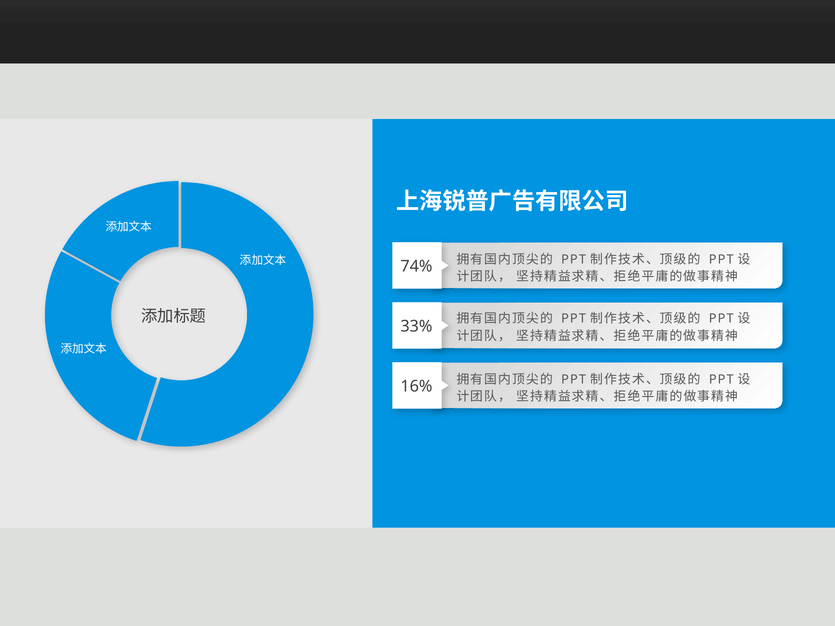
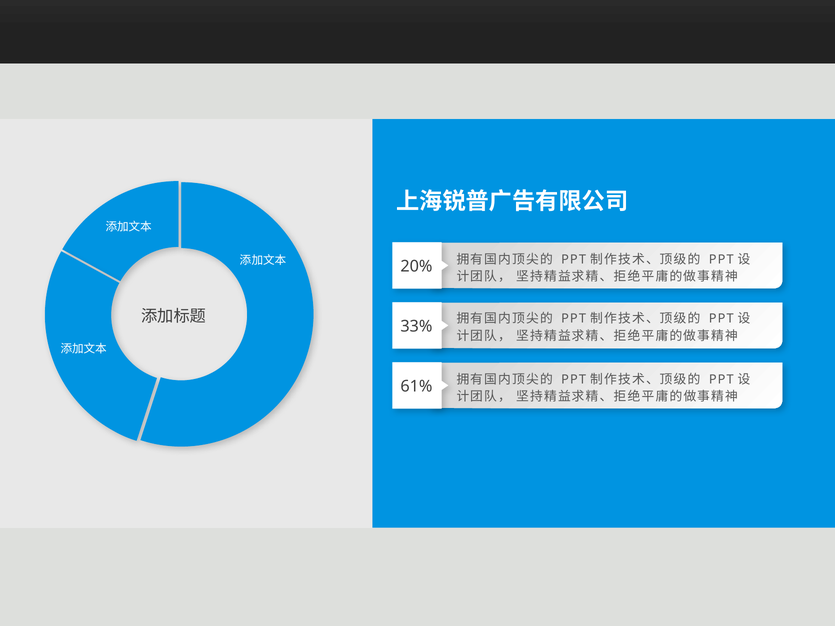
74%: 74% -> 20%
16%: 16% -> 61%
